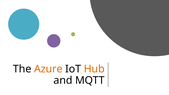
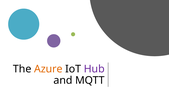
Hub colour: orange -> purple
